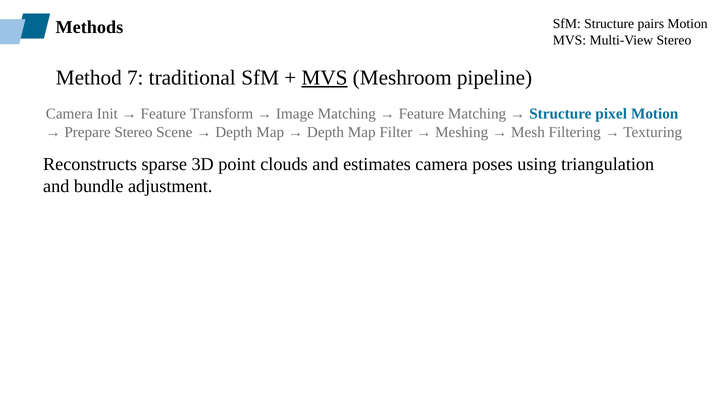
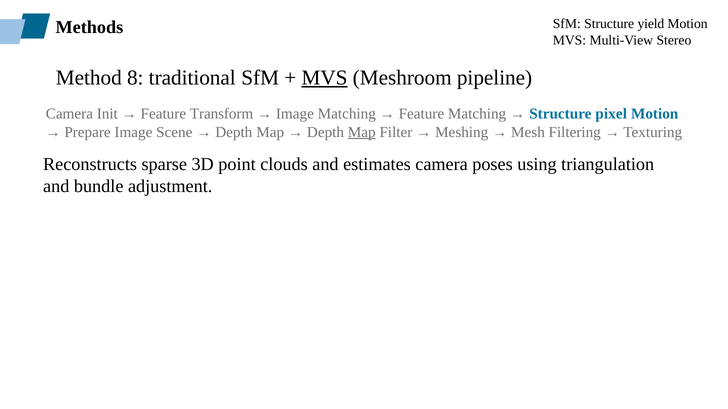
pairs: pairs -> yield
7: 7 -> 8
Prepare Stereo: Stereo -> Image
Map at (362, 132) underline: none -> present
